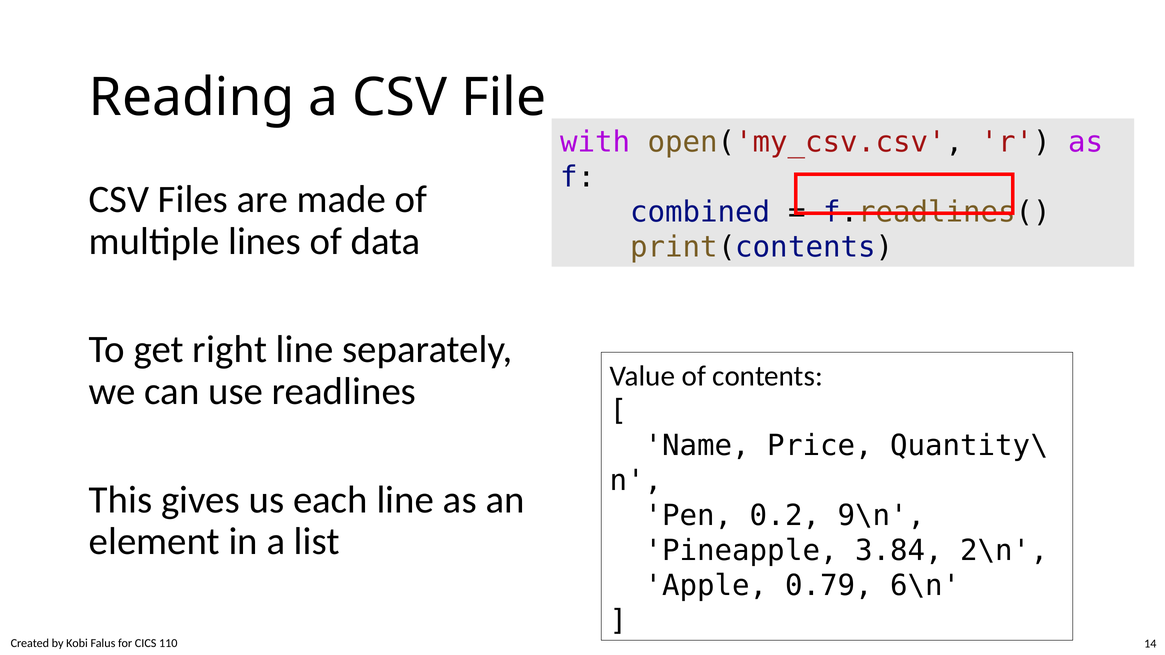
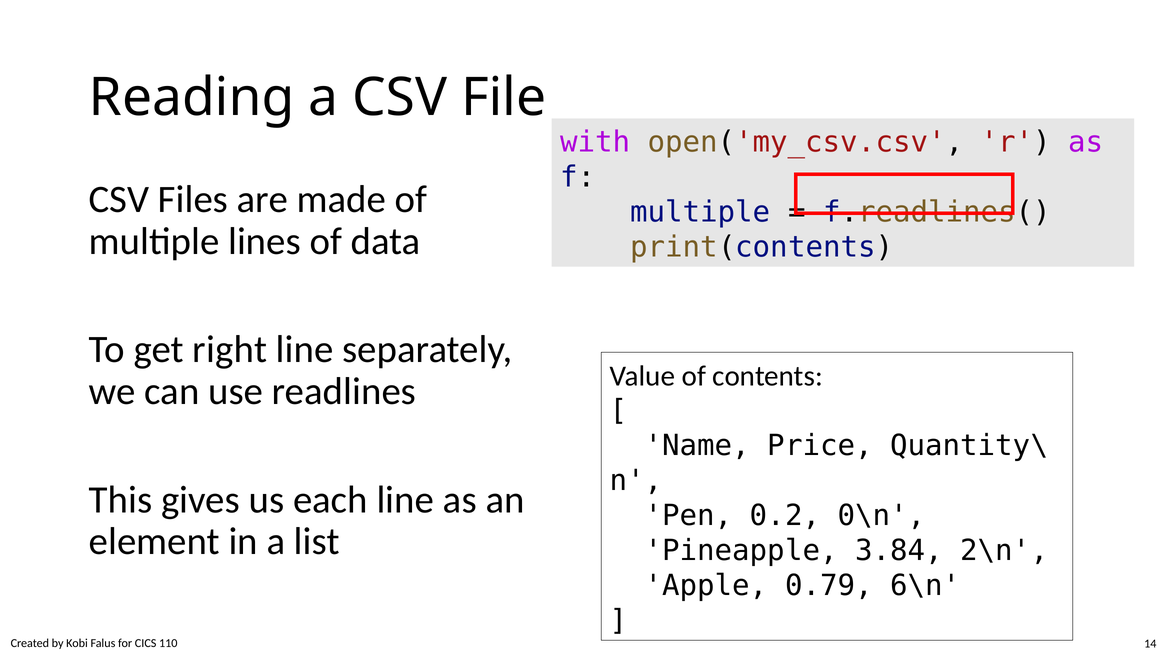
combined at (700, 212): combined -> multiple
9\n: 9\n -> 0\n
